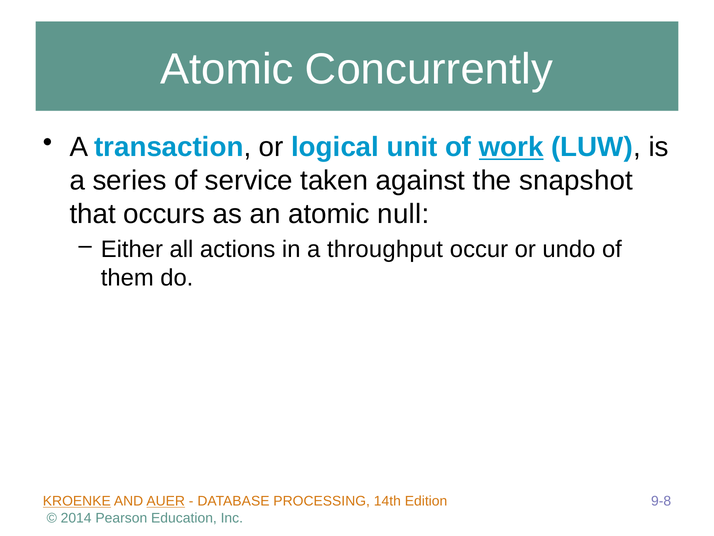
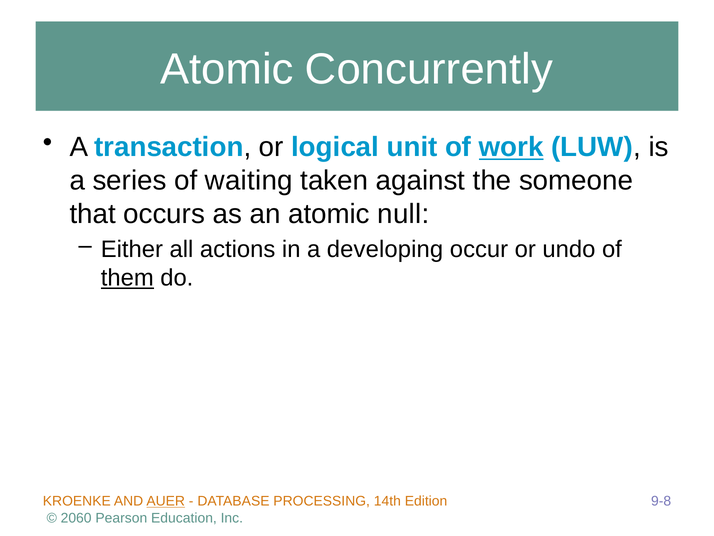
service: service -> waiting
snapshot: snapshot -> someone
throughput: throughput -> developing
them underline: none -> present
KROENKE underline: present -> none
2014: 2014 -> 2060
